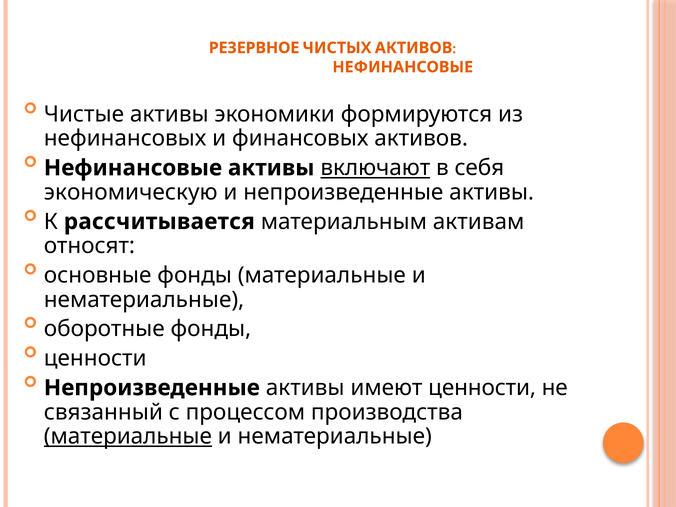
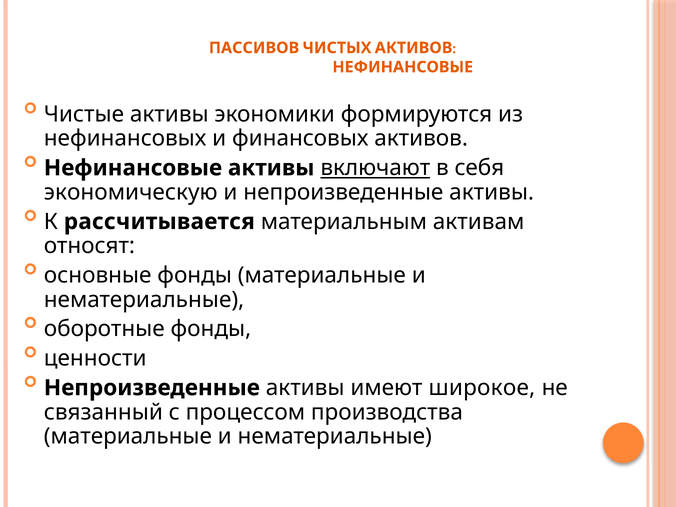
РЕЗЕРВНОЕ: РЕЗЕРВНОЕ -> ПАССИВОВ
имеют ценности: ценности -> широкое
материальные at (128, 436) underline: present -> none
